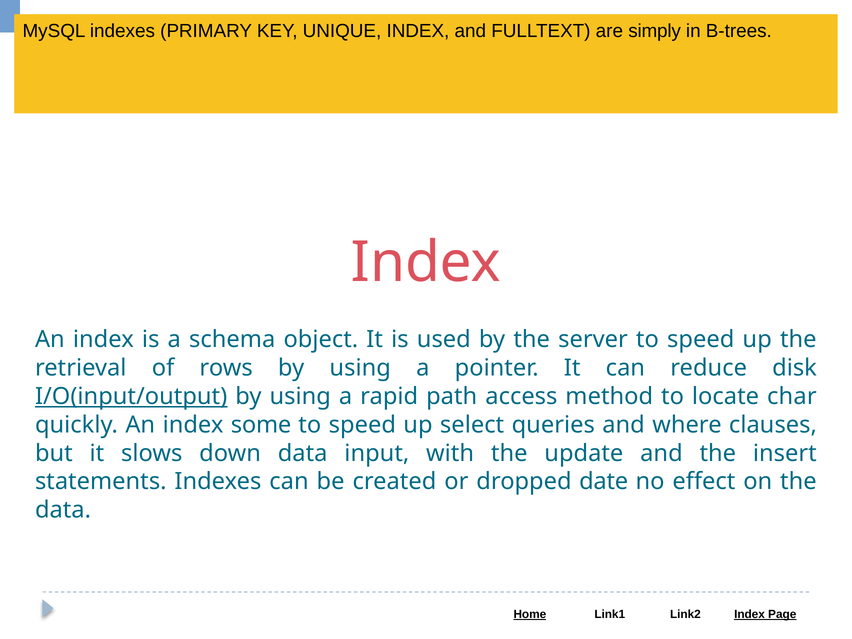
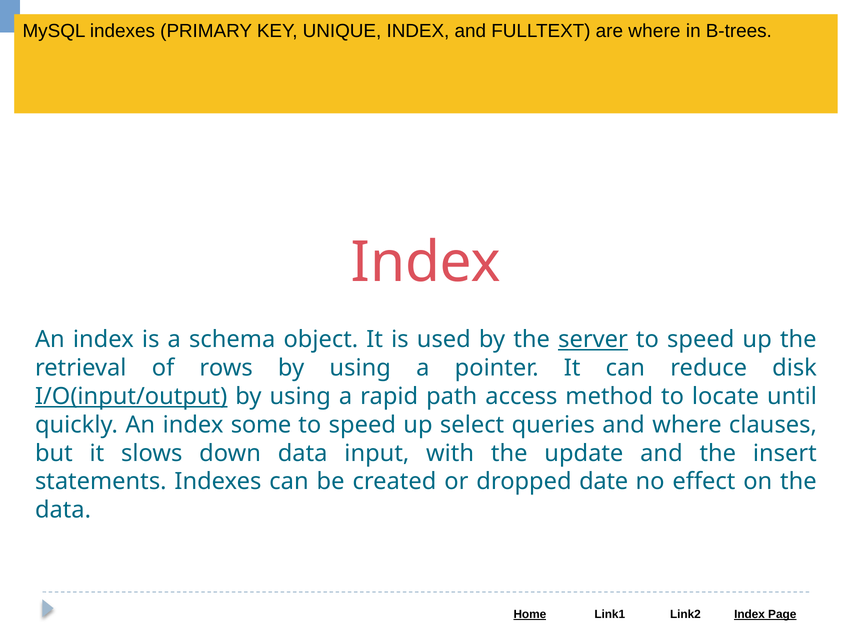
are simply: simply -> where
server underline: none -> present
locate char: char -> until
